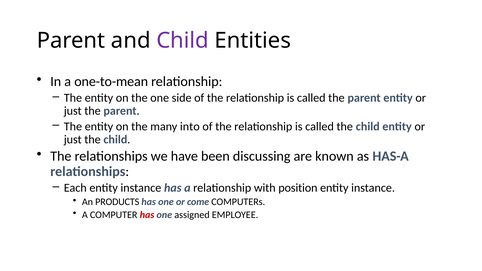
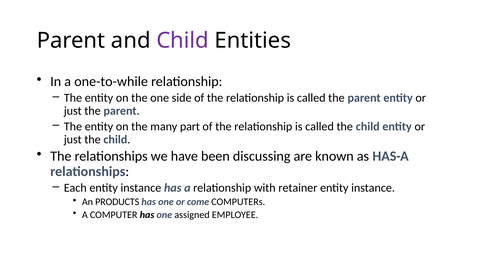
one-to-mean: one-to-mean -> one-to-while
into: into -> part
position: position -> retainer
has at (147, 215) colour: red -> black
